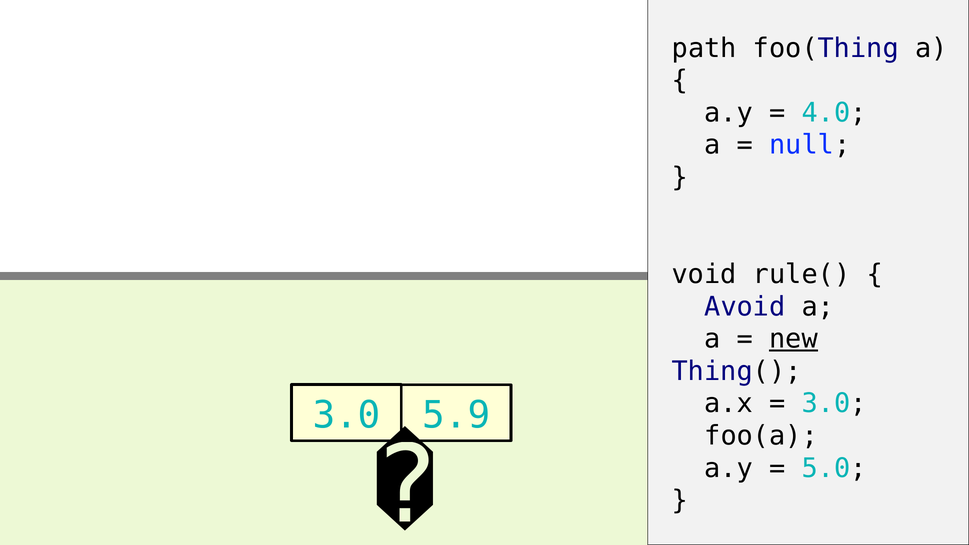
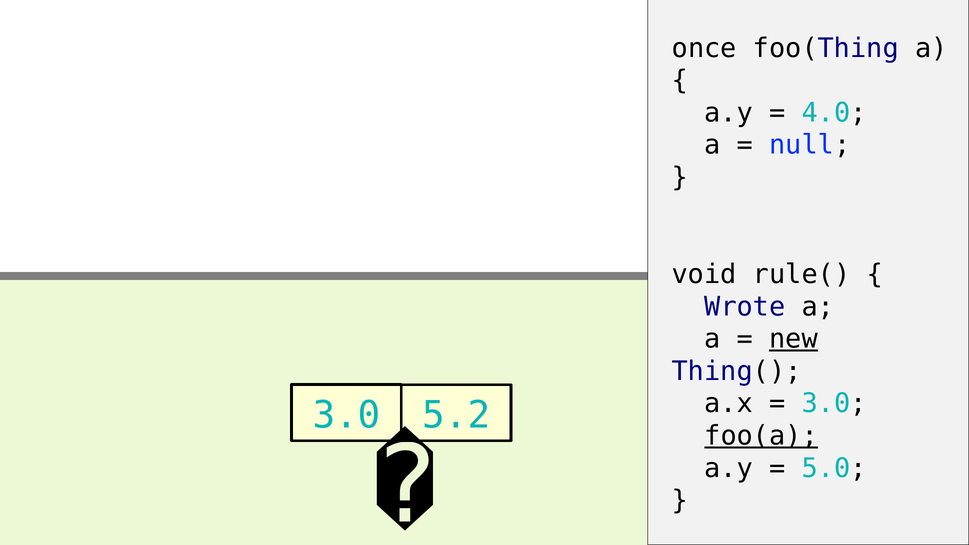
path: path -> once
Avoid: Avoid -> Wrote
5.9: 5.9 -> 5.2
foo(a underline: none -> present
